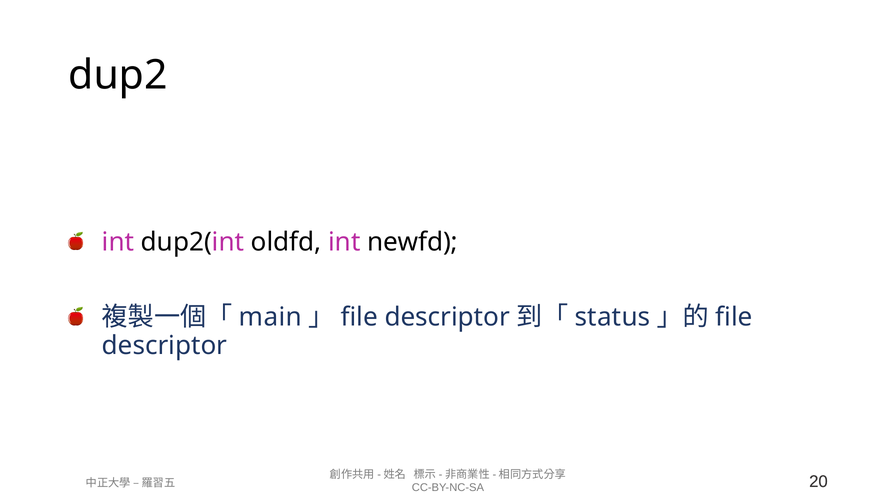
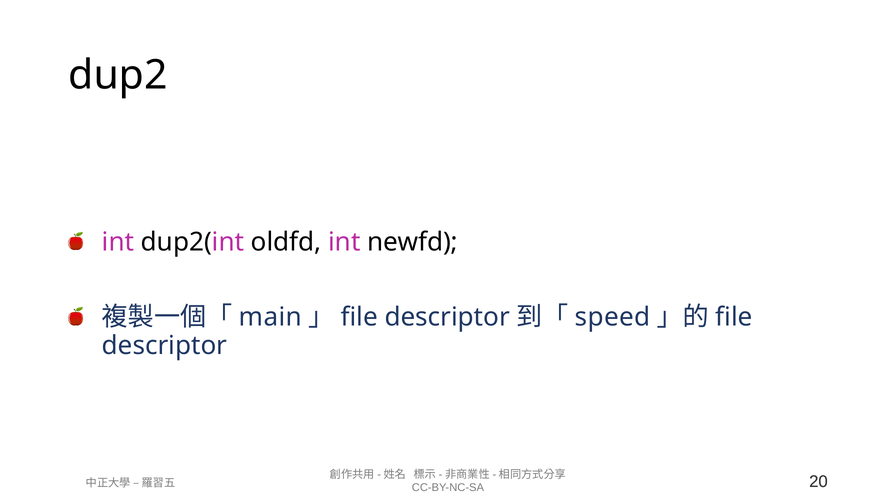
status: status -> speed
